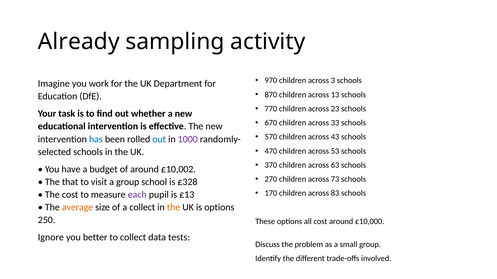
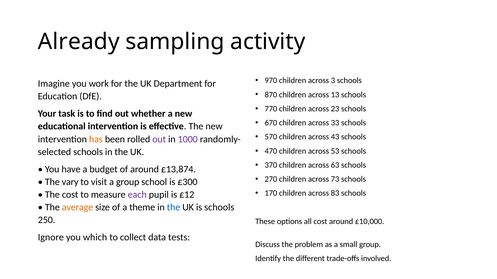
has colour: blue -> orange
out at (159, 139) colour: blue -> purple
£10,002: £10,002 -> £13,874
that: that -> vary
£328: £328 -> £300
£13: £13 -> £12
a collect: collect -> theme
the at (174, 208) colour: orange -> blue
is options: options -> schools
better: better -> which
